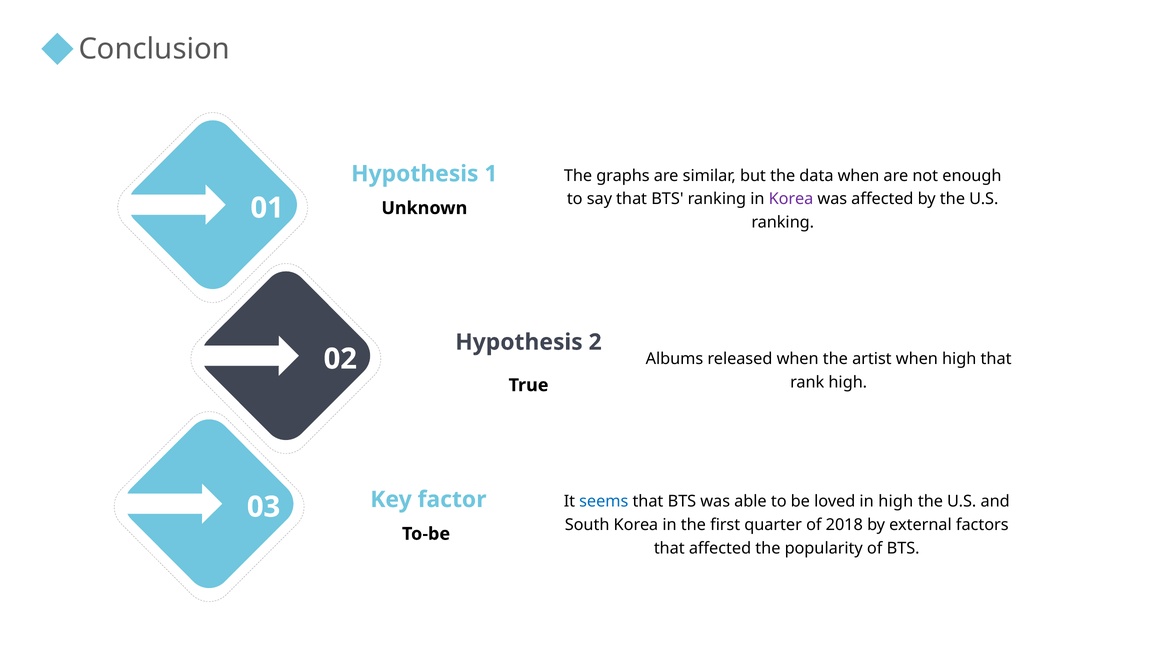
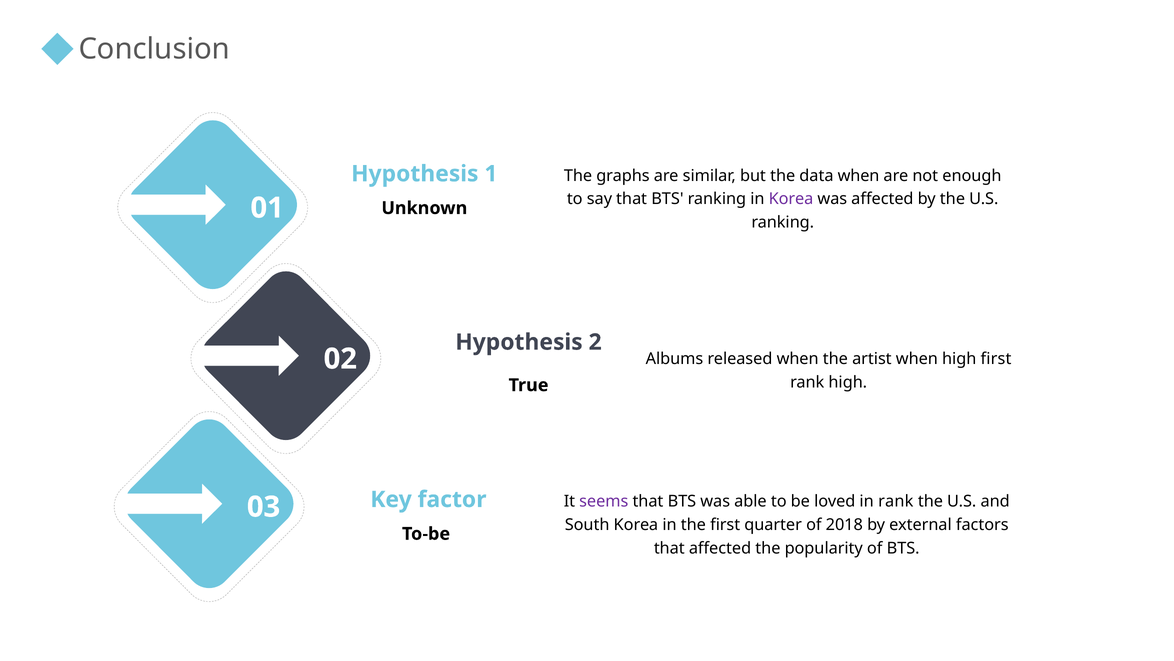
high that: that -> first
seems colour: blue -> purple
in high: high -> rank
